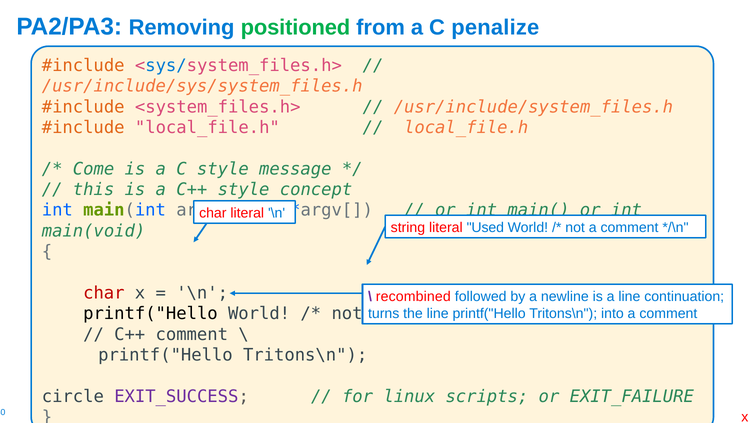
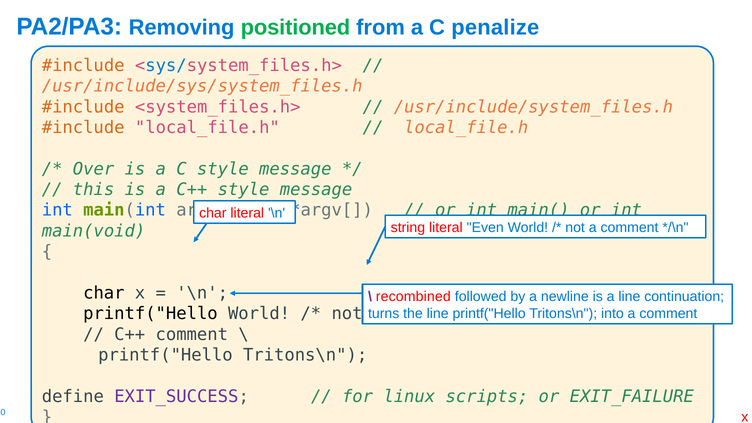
Come: Come -> Over
C++ style concept: concept -> message
Used: Used -> Even
char at (104, 293) colour: red -> black
circle: circle -> define
